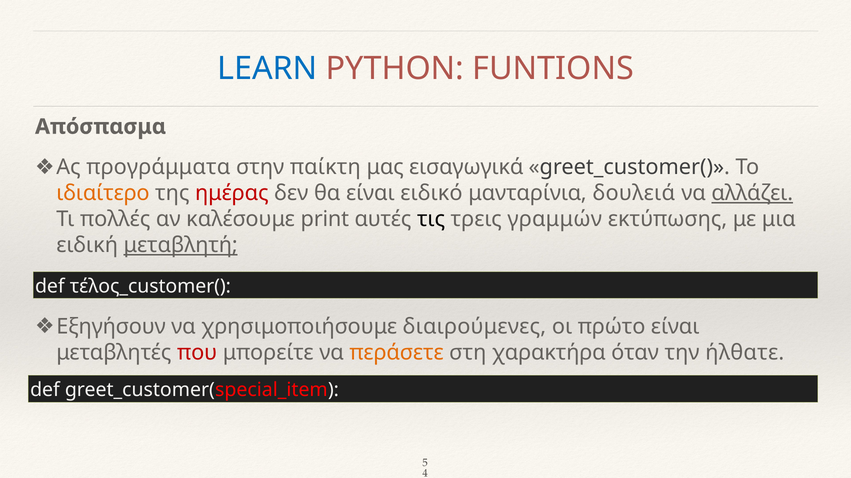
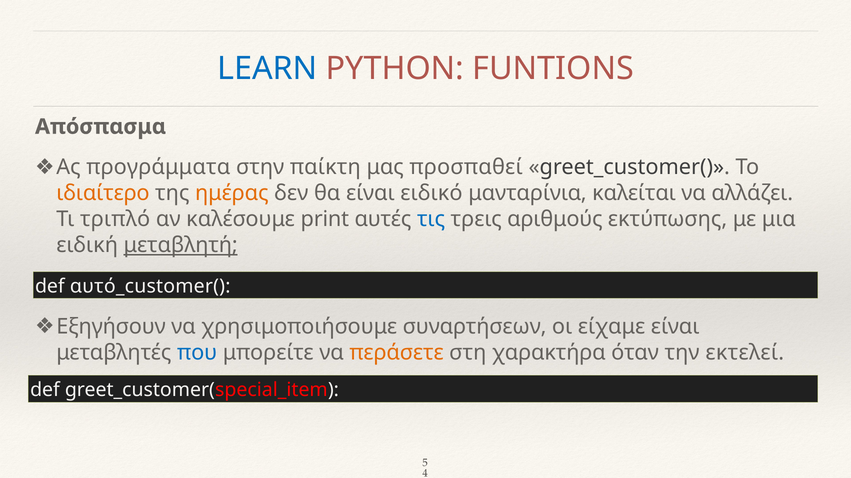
εισαγωγικά: εισαγωγικά -> προσπαθεί
ημέρας colour: red -> orange
δουλειά: δουλειά -> καλείται
αλλάζει underline: present -> none
πολλές: πολλές -> τριπλό
τις colour: black -> blue
γραμμών: γραμμών -> αριθμούς
τέλος_customer(: τέλος_customer( -> αυτό_customer(
διαιρούμενες: διαιρούμενες -> συναρτήσεων
πρώτο: πρώτο -> είχαμε
που colour: red -> blue
ήλθατε: ήλθατε -> εκτελεί
